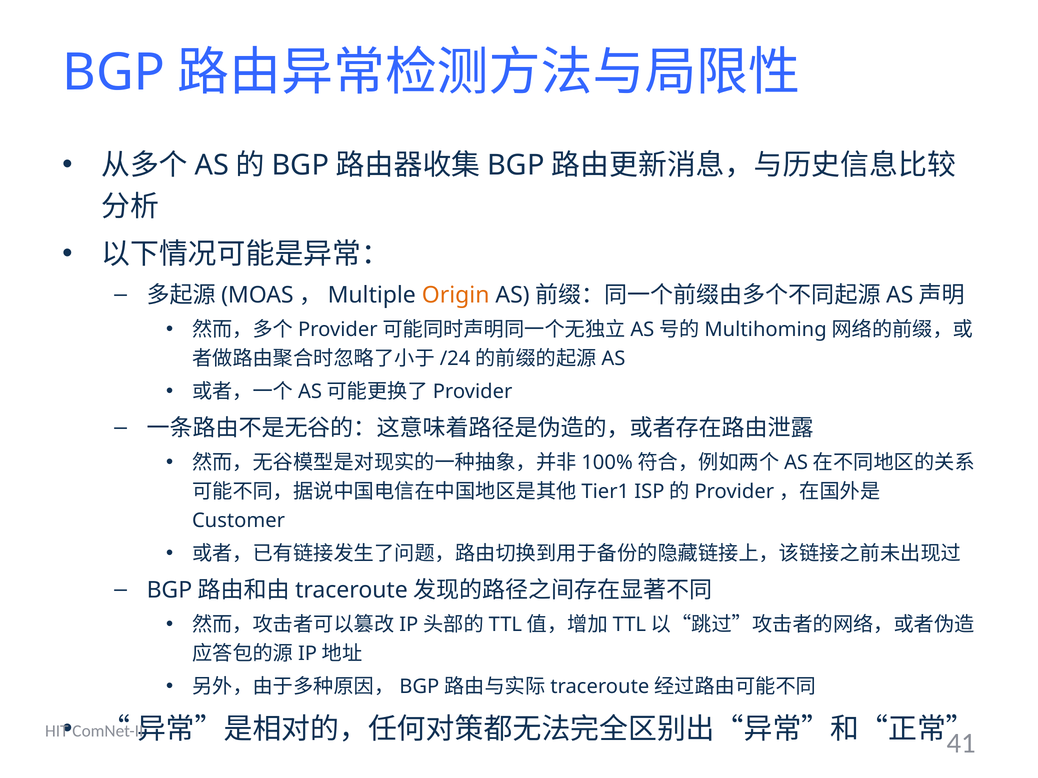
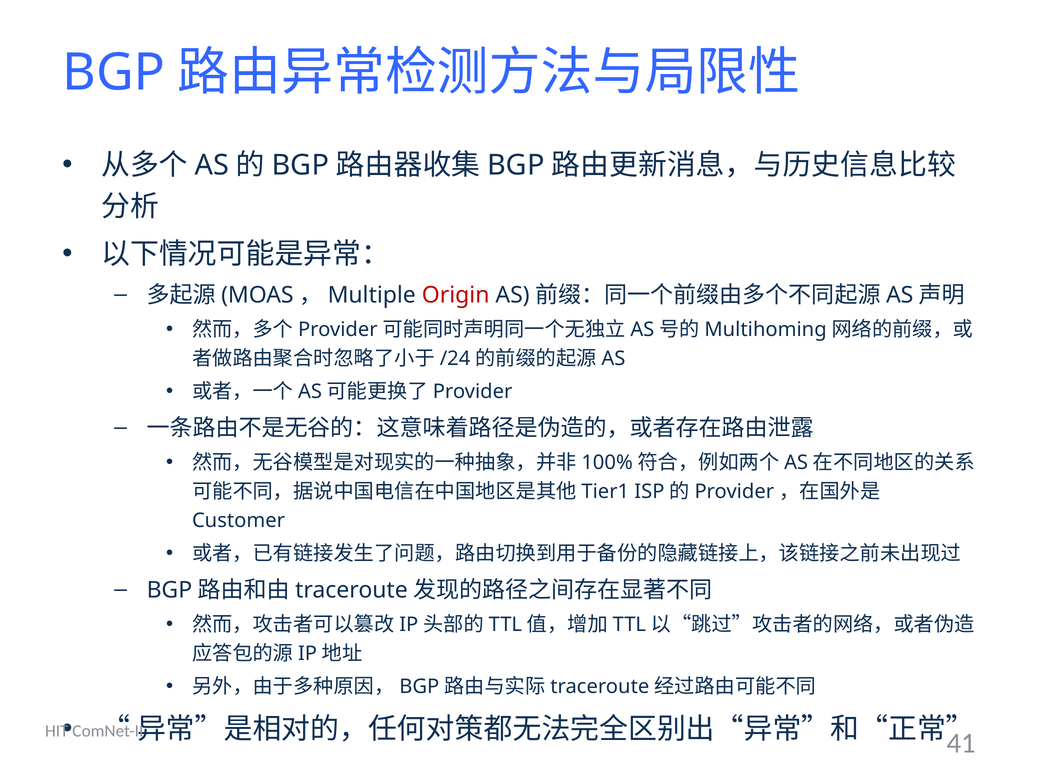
Origin colour: orange -> red
